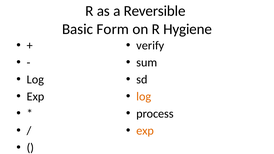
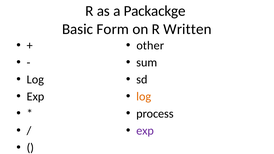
Reversible: Reversible -> Packackge
Hygiene: Hygiene -> Written
verify: verify -> other
exp at (145, 131) colour: orange -> purple
